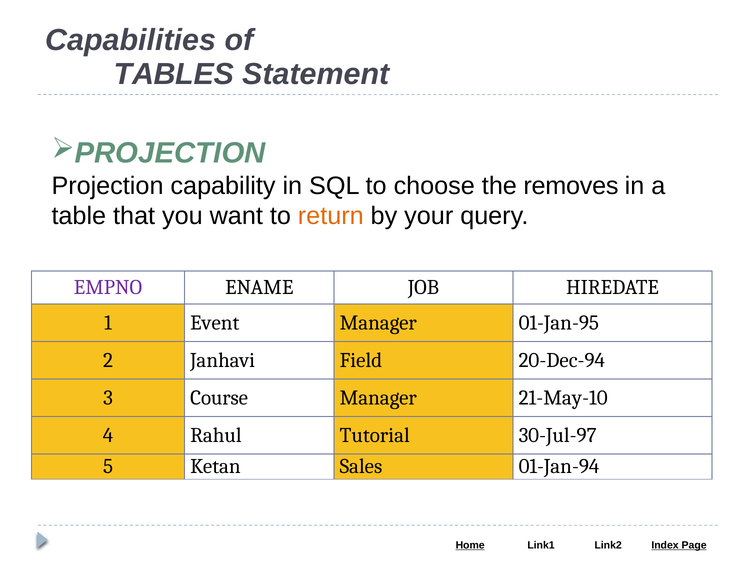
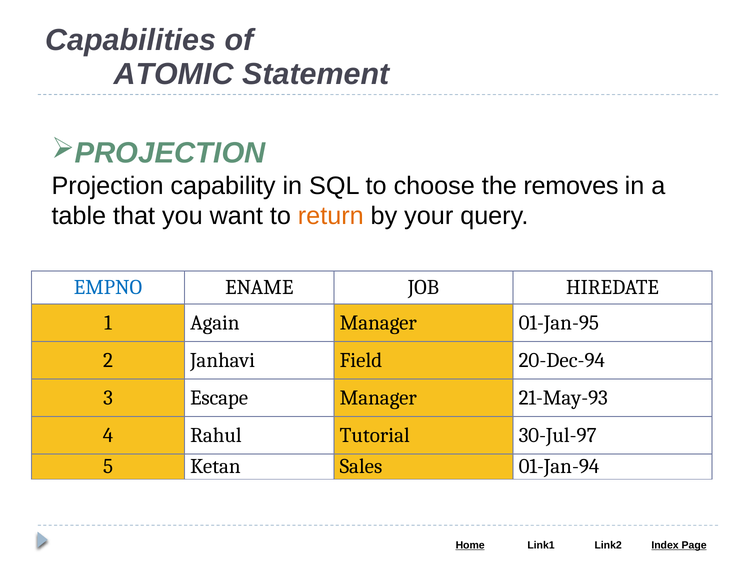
TABLES: TABLES -> ATOMIC
EMPNO colour: purple -> blue
Event: Event -> Again
Course: Course -> Escape
21-May-10: 21-May-10 -> 21-May-93
